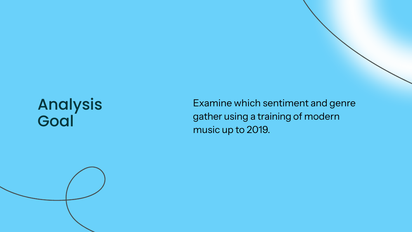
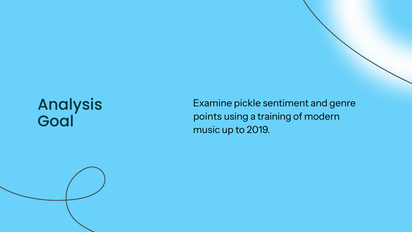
which: which -> pickle
gather: gather -> points
